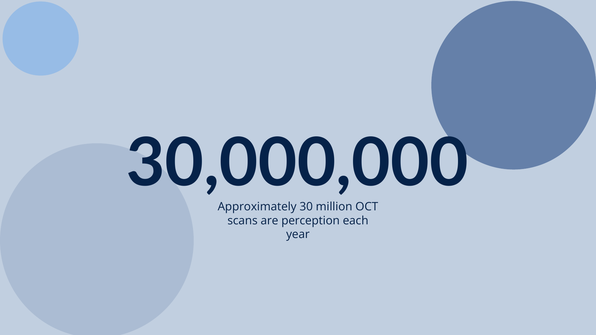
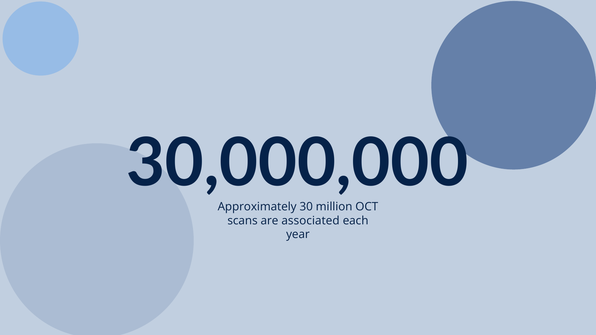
perception: perception -> associated
